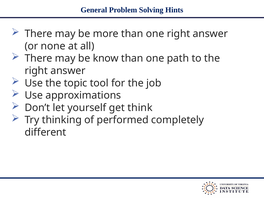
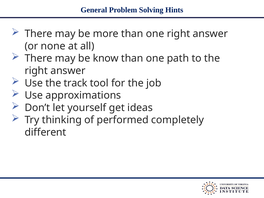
topic: topic -> track
think: think -> ideas
